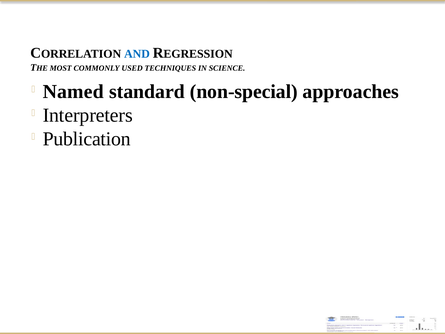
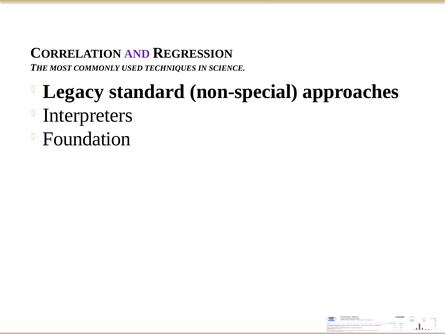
AND colour: blue -> purple
Named: Named -> Legacy
Publication: Publication -> Foundation
